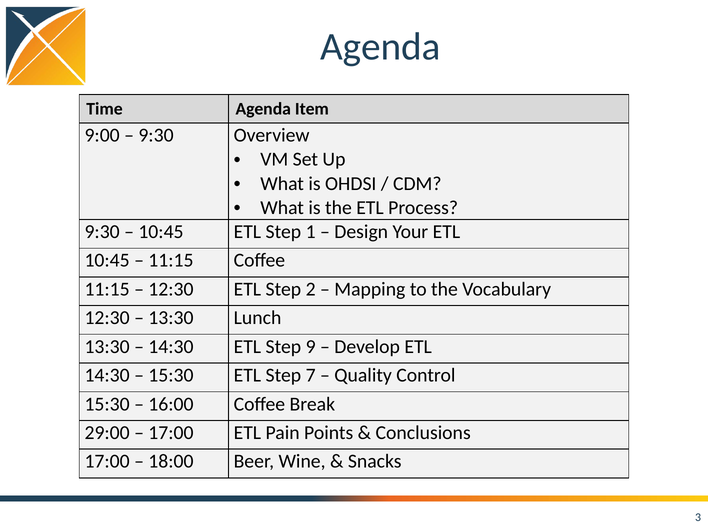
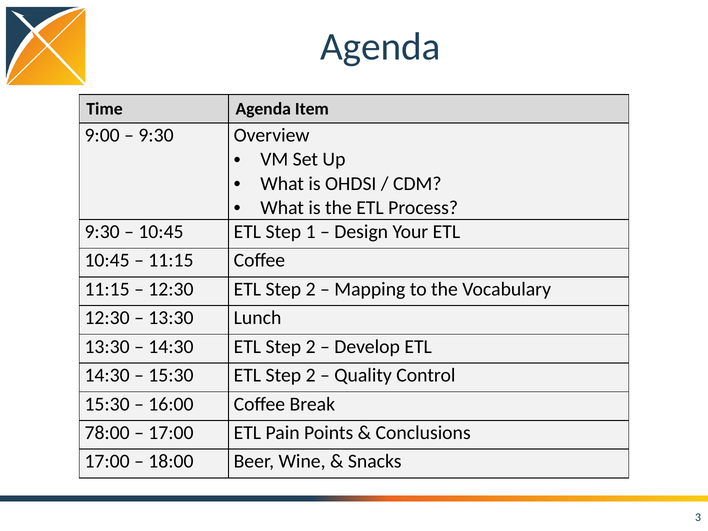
14:30 ETL Step 9: 9 -> 2
15:30 ETL Step 7: 7 -> 2
29:00: 29:00 -> 78:00
